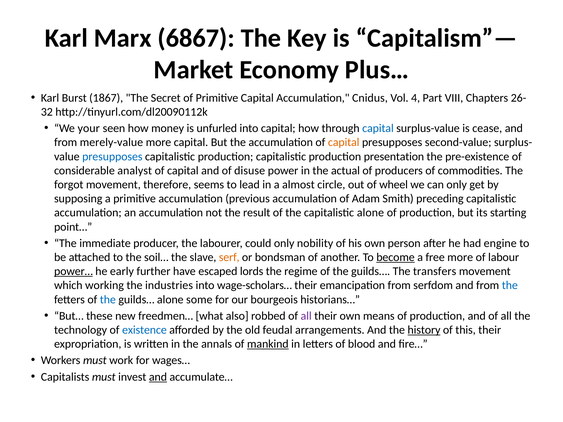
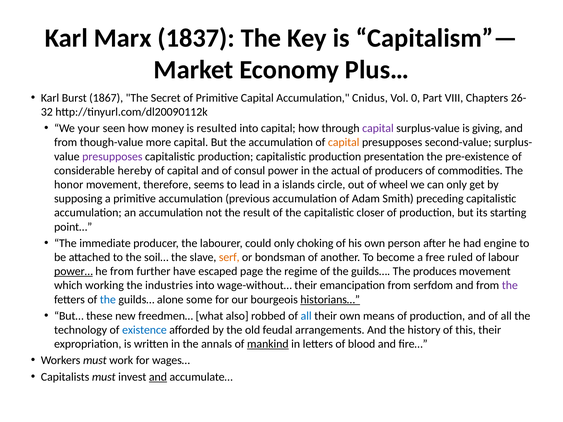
6867: 6867 -> 1837
4: 4 -> 0
unfurled: unfurled -> resulted
capital at (378, 128) colour: blue -> purple
cease: cease -> giving
merely-value: merely-value -> though-value
presupposes at (112, 157) colour: blue -> purple
analyst: analyst -> hereby
disuse: disuse -> consul
forgot: forgot -> honor
almost: almost -> islands
capitalistic alone: alone -> closer
nobility: nobility -> choking
become underline: present -> none
free more: more -> ruled
he early: early -> from
lords: lords -> page
transfers: transfers -> produces
wage-scholars…: wage-scholars… -> wage-without…
the at (510, 286) colour: blue -> purple
historians… underline: none -> present
all at (306, 316) colour: purple -> blue
history underline: present -> none
